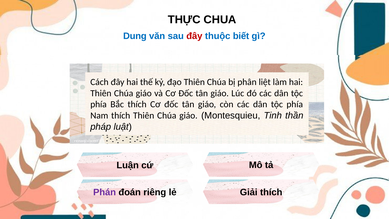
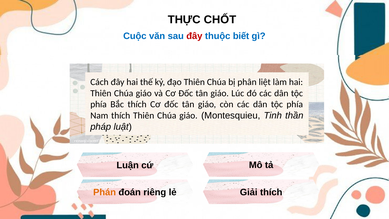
CHUA: CHUA -> CHỐT
Dung: Dung -> Cuộc
Phán at (105, 192) colour: purple -> orange
